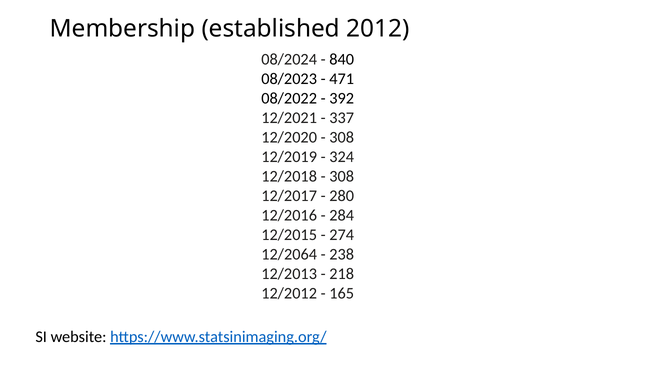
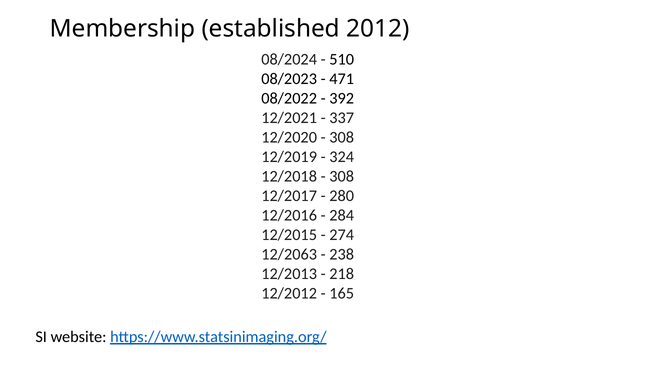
840: 840 -> 510
12/2064: 12/2064 -> 12/2063
